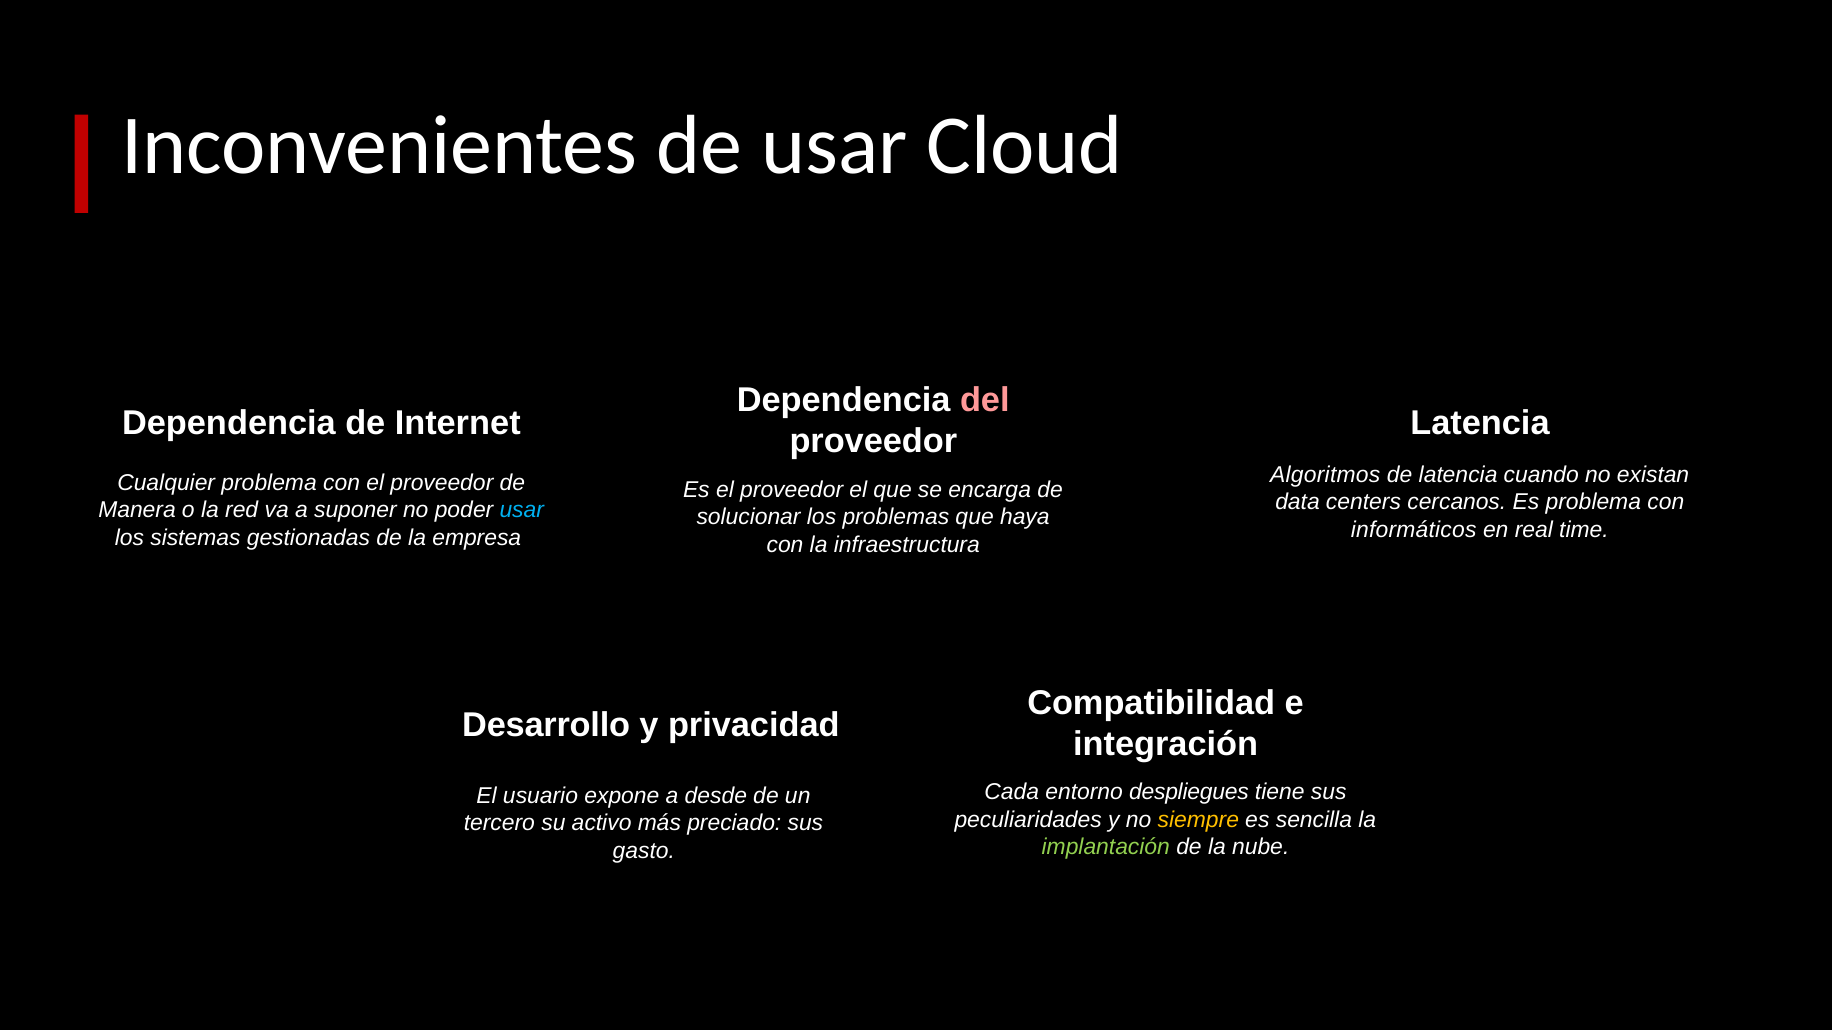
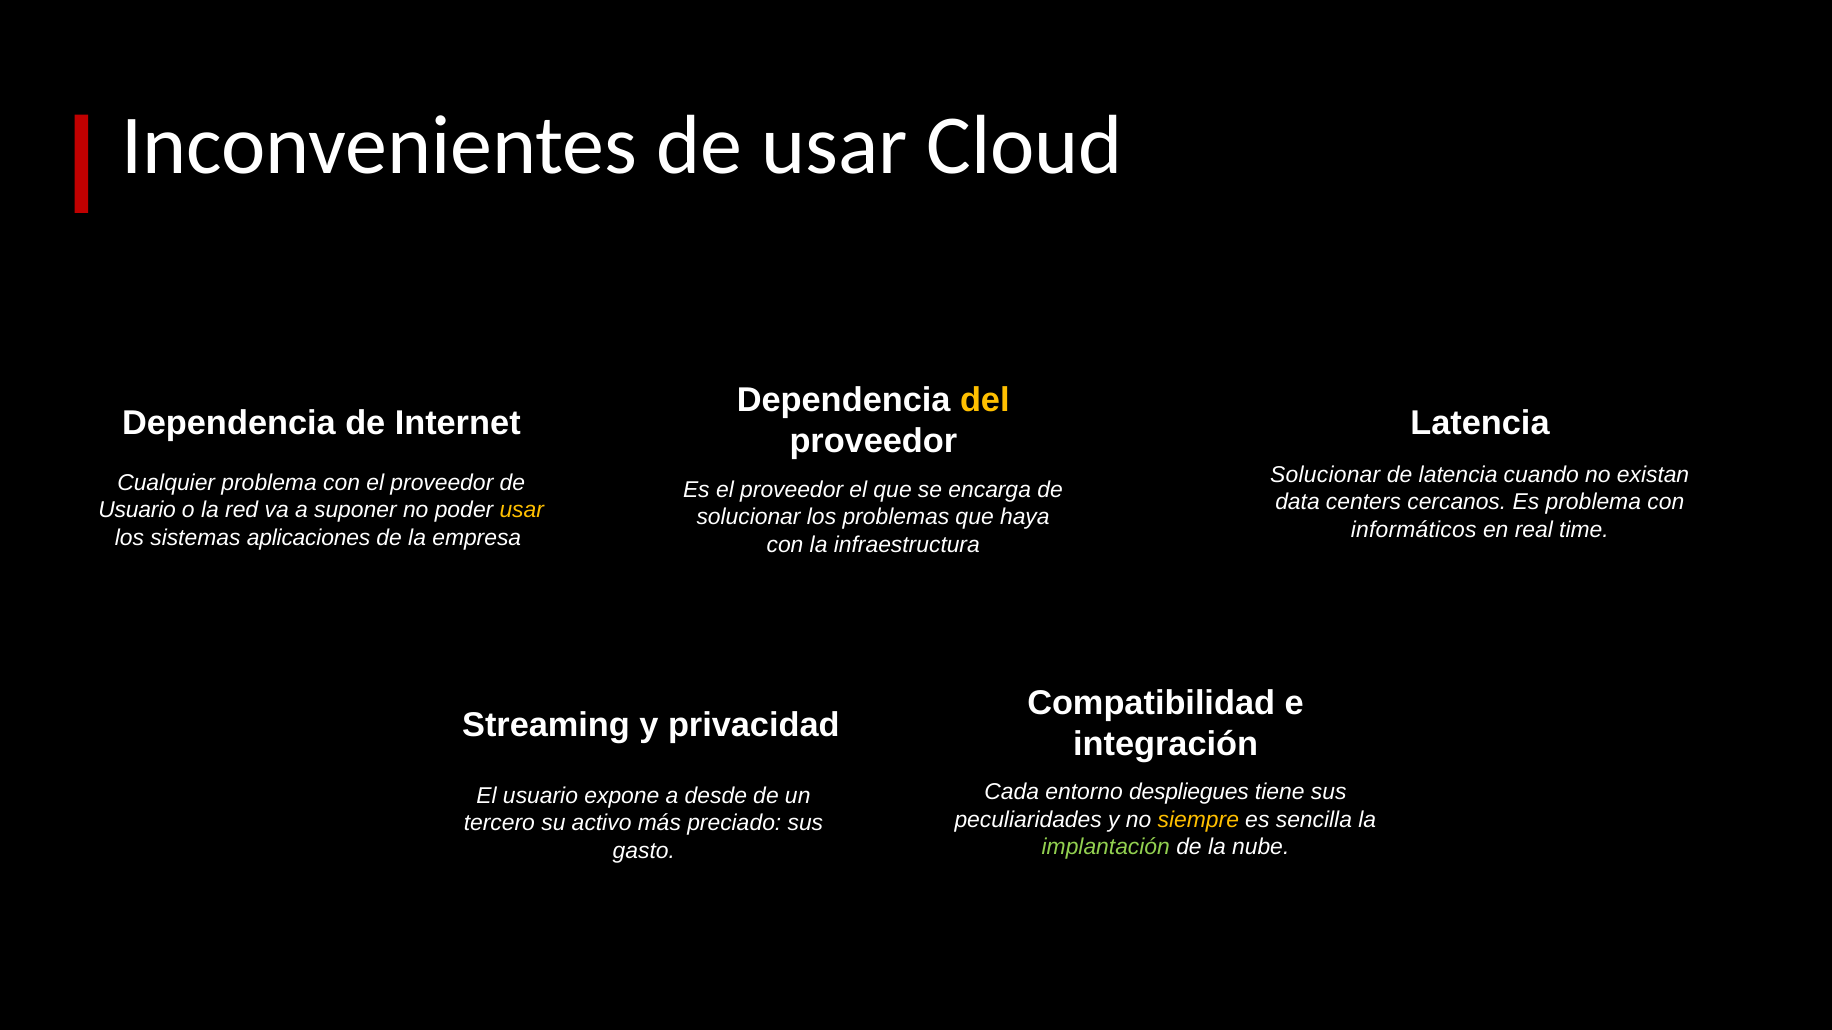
del colour: pink -> yellow
Algoritmos at (1325, 475): Algoritmos -> Solucionar
Manera at (137, 511): Manera -> Usuario
usar at (522, 511) colour: light blue -> yellow
gestionadas: gestionadas -> aplicaciones
Desarrollo: Desarrollo -> Streaming
